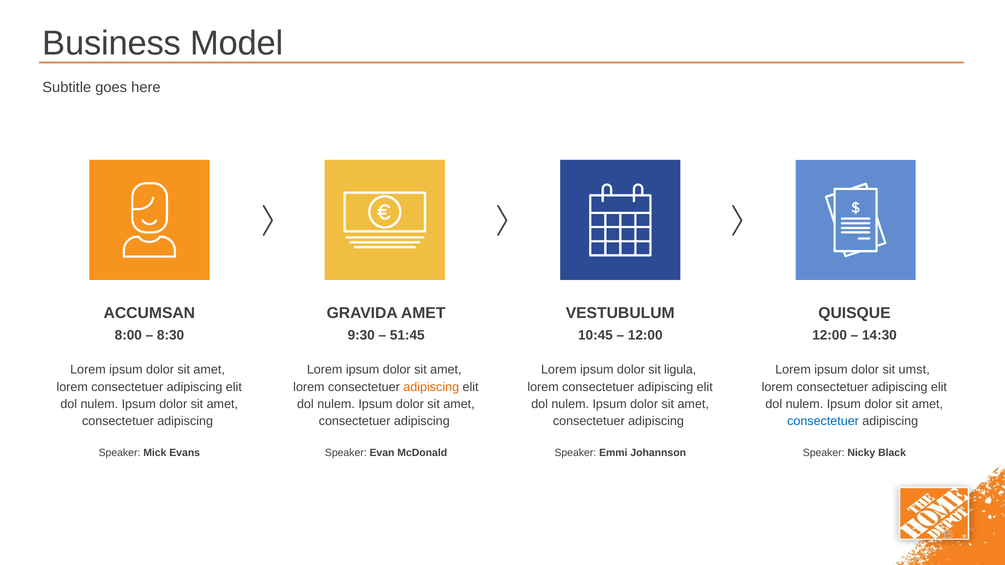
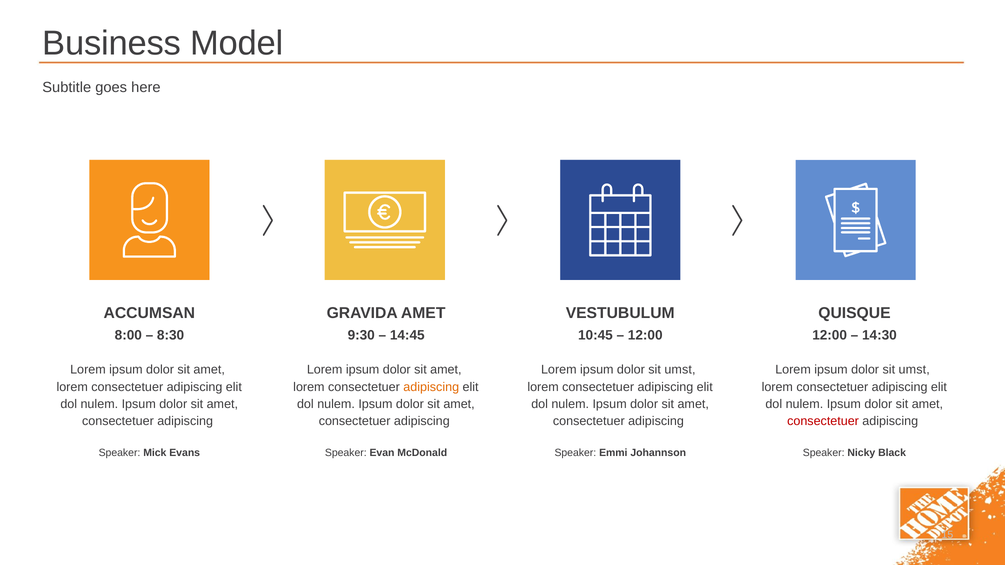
51:45: 51:45 -> 14:45
ligula at (680, 370): ligula -> umst
consectetuer at (823, 421) colour: blue -> red
